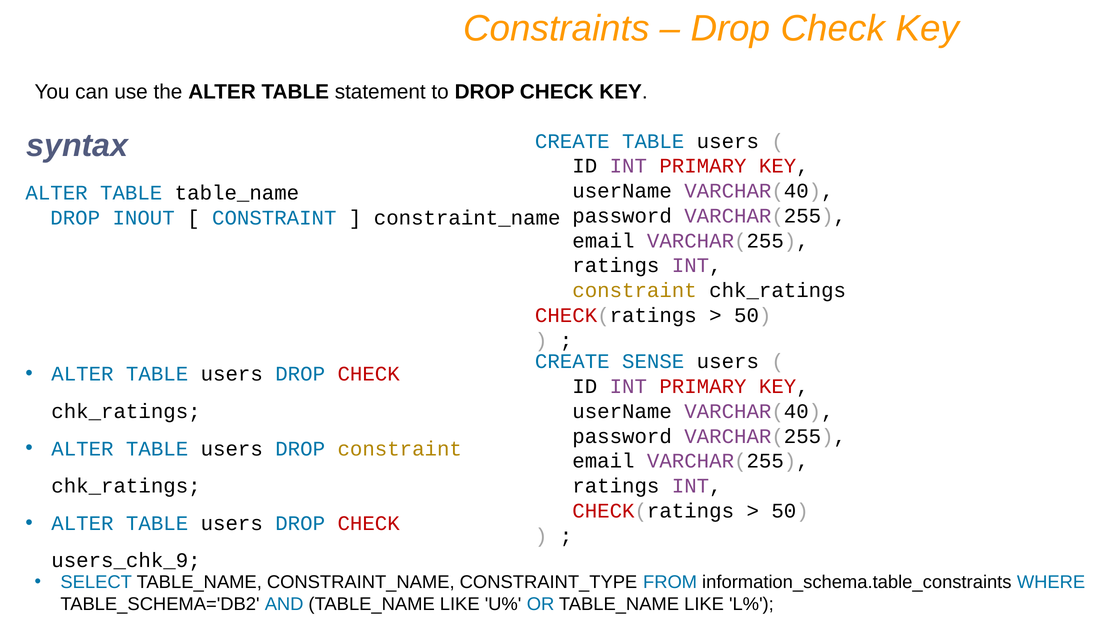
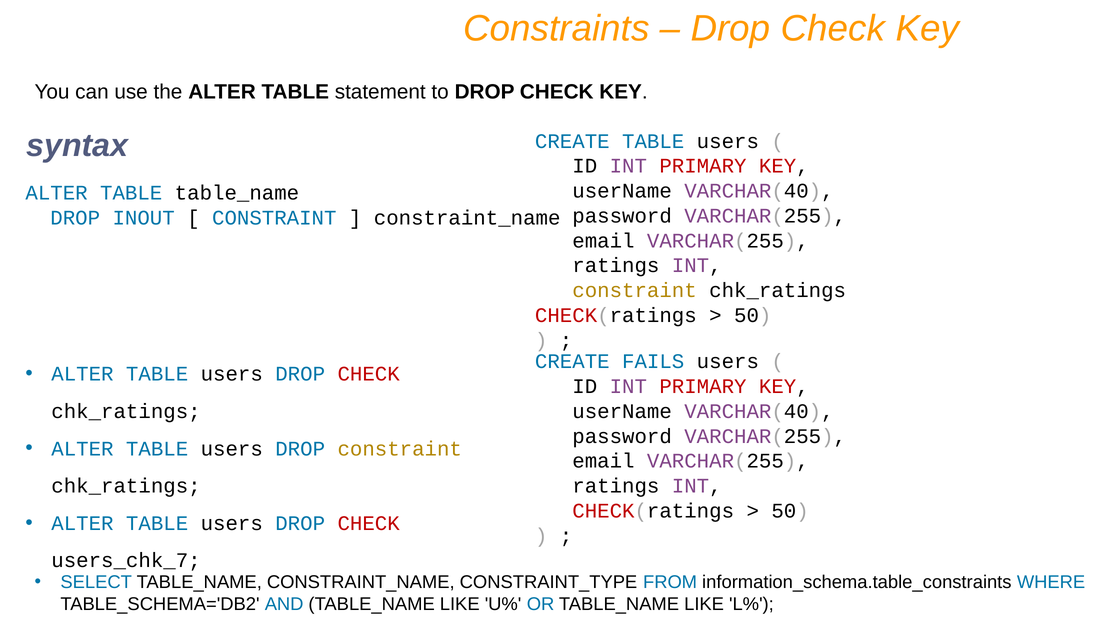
SENSE: SENSE -> FAILS
users_chk_9: users_chk_9 -> users_chk_7
